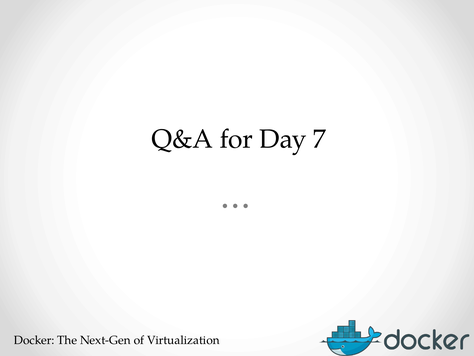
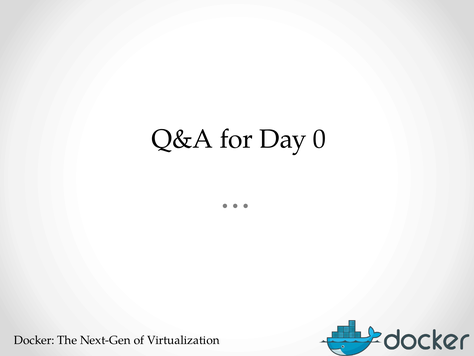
7: 7 -> 0
